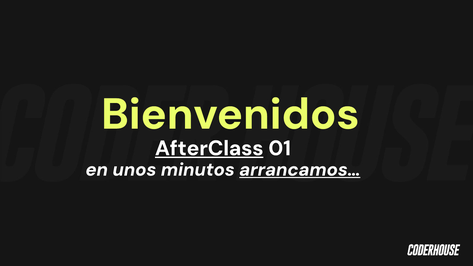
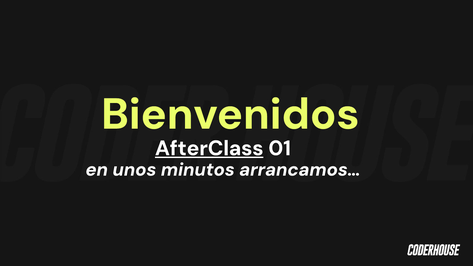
arrancamos… underline: present -> none
